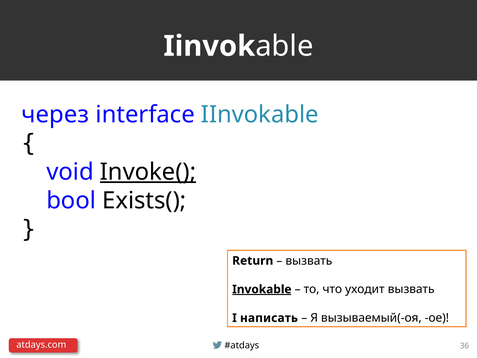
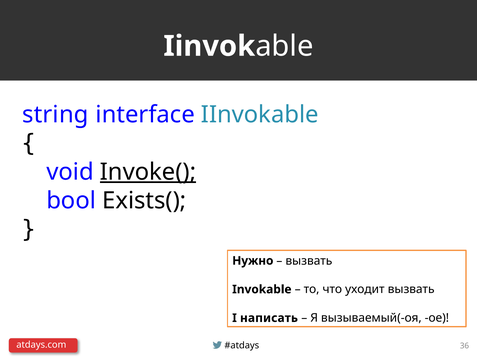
через: через -> string
Return: Return -> Нужно
Invokable underline: present -> none
